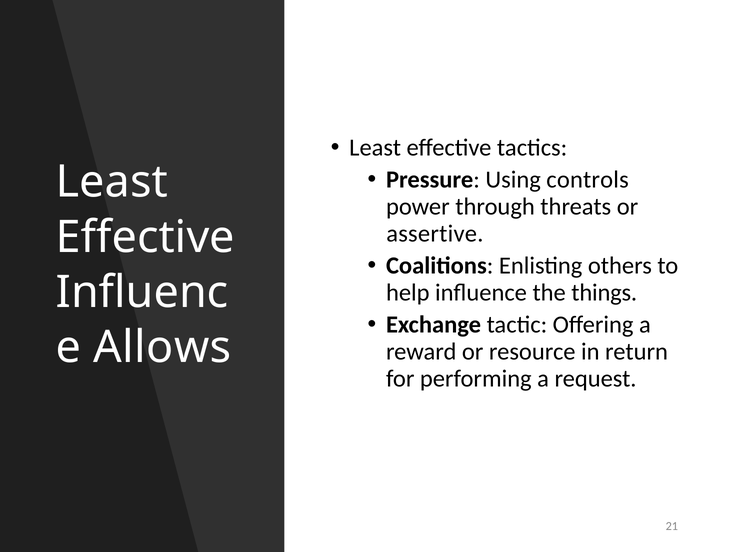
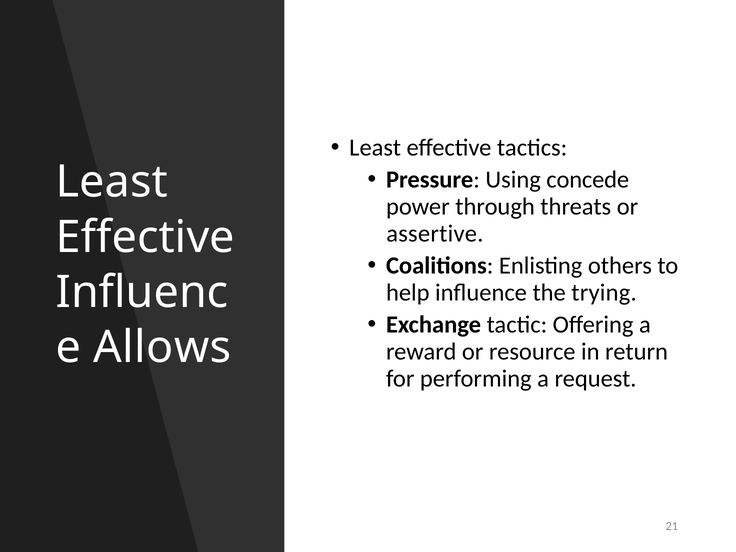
controls: controls -> concede
things: things -> trying
